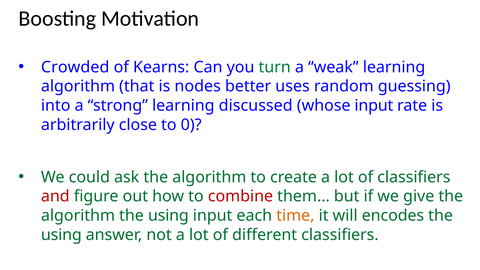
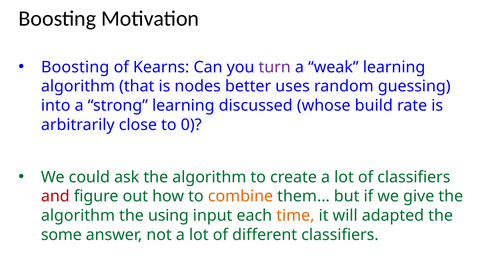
Crowded at (75, 67): Crowded -> Boosting
turn colour: green -> purple
whose input: input -> build
combine colour: red -> orange
encodes: encodes -> adapted
using at (61, 235): using -> some
